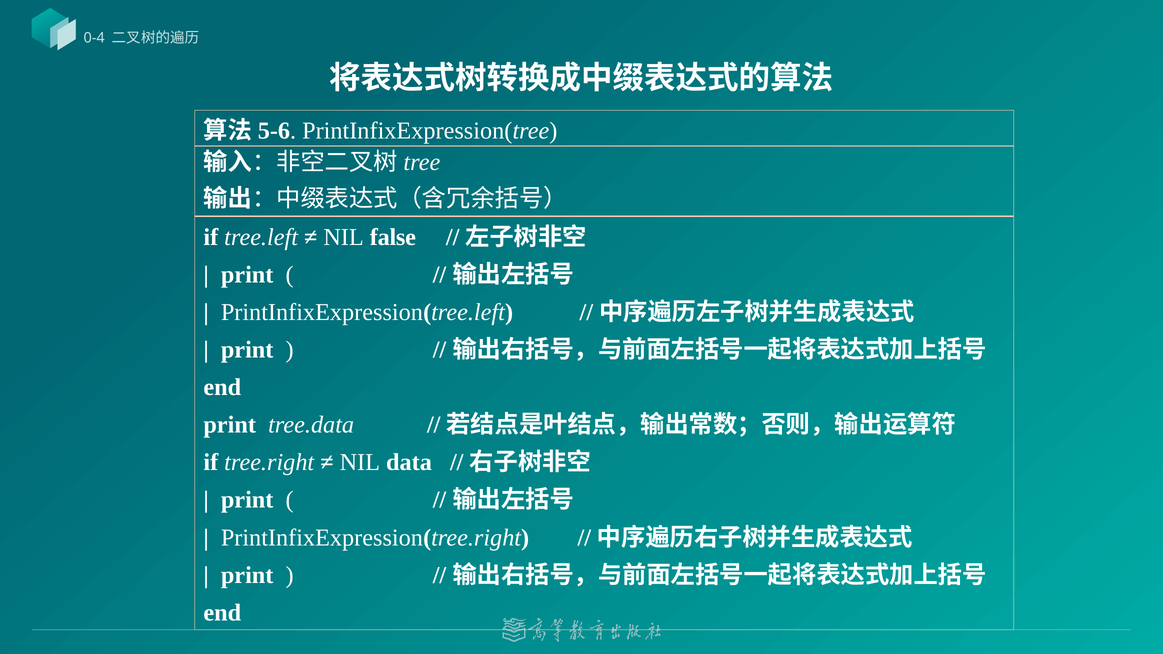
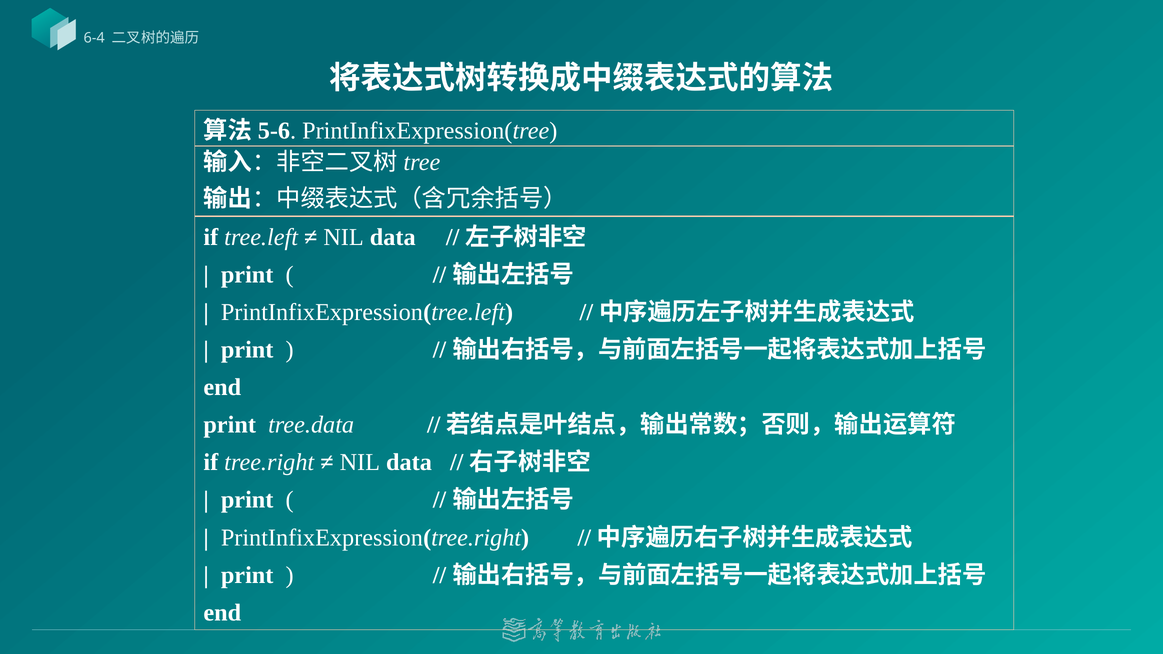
0-4: 0-4 -> 6-4
false at (393, 237): false -> data
